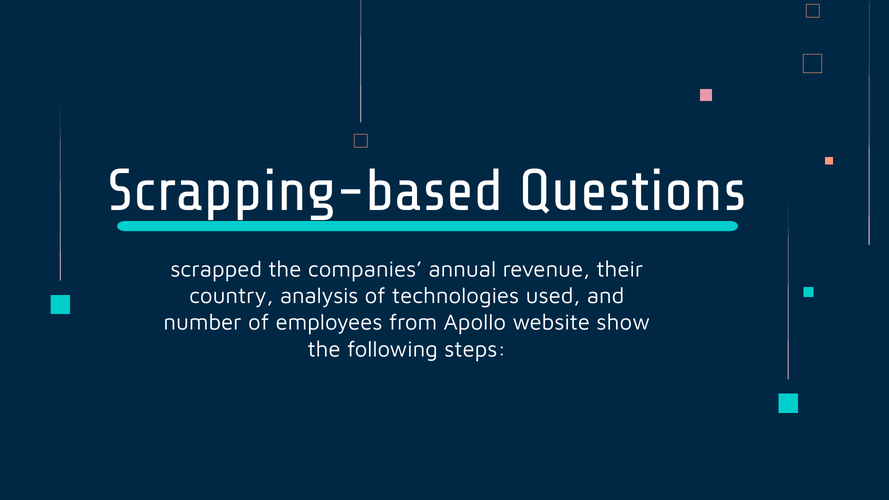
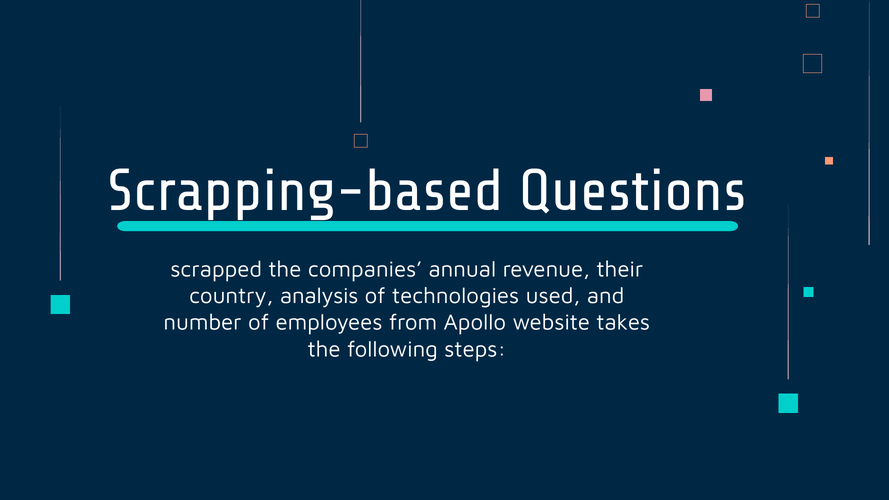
show: show -> takes
